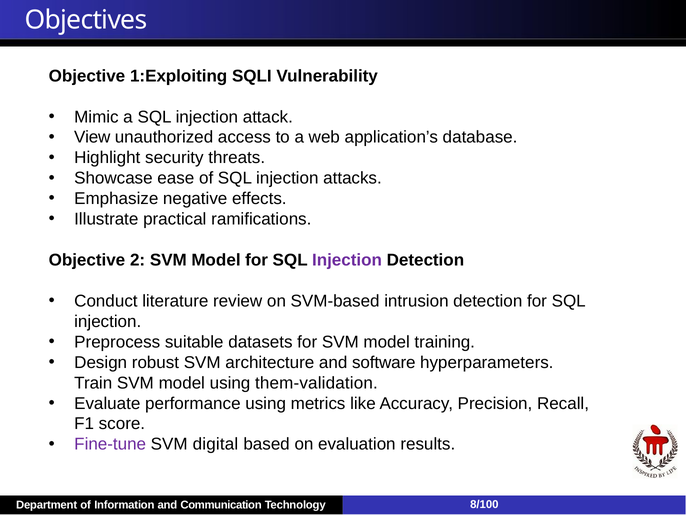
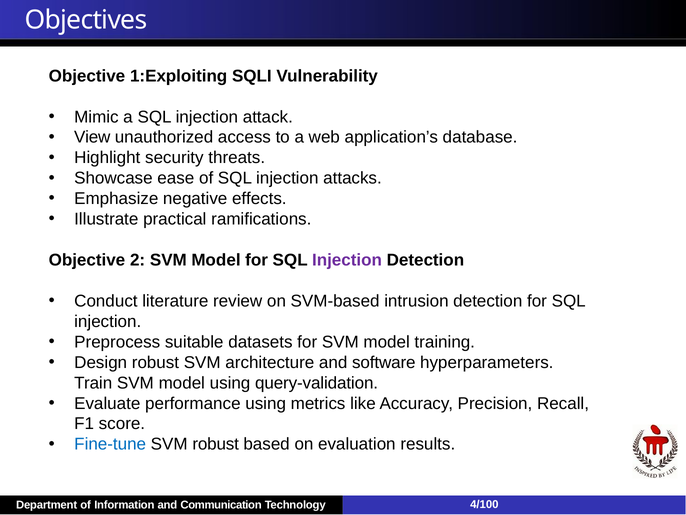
them-validation: them-validation -> query-validation
Fine-tune colour: purple -> blue
SVM digital: digital -> robust
8/100: 8/100 -> 4/100
